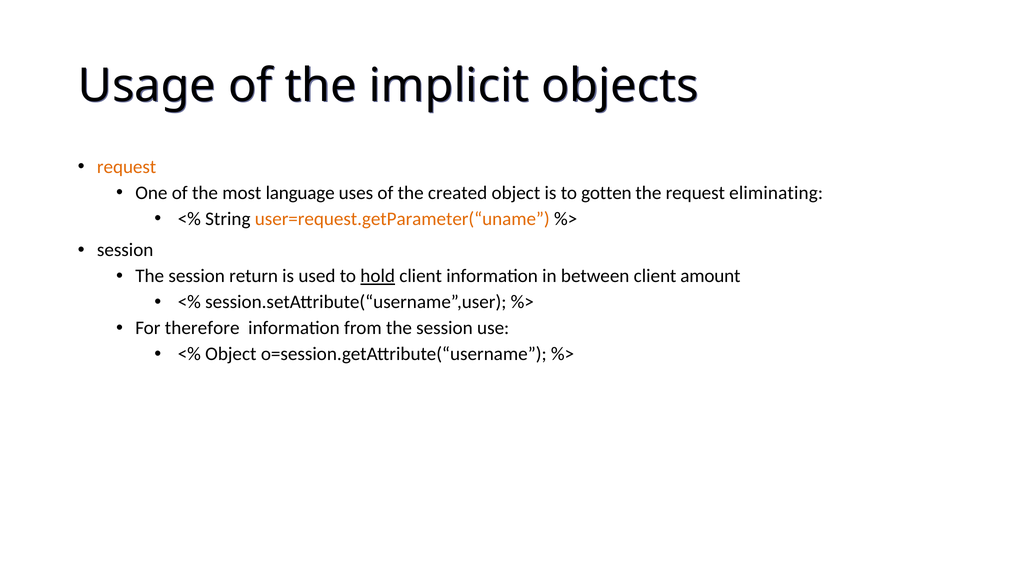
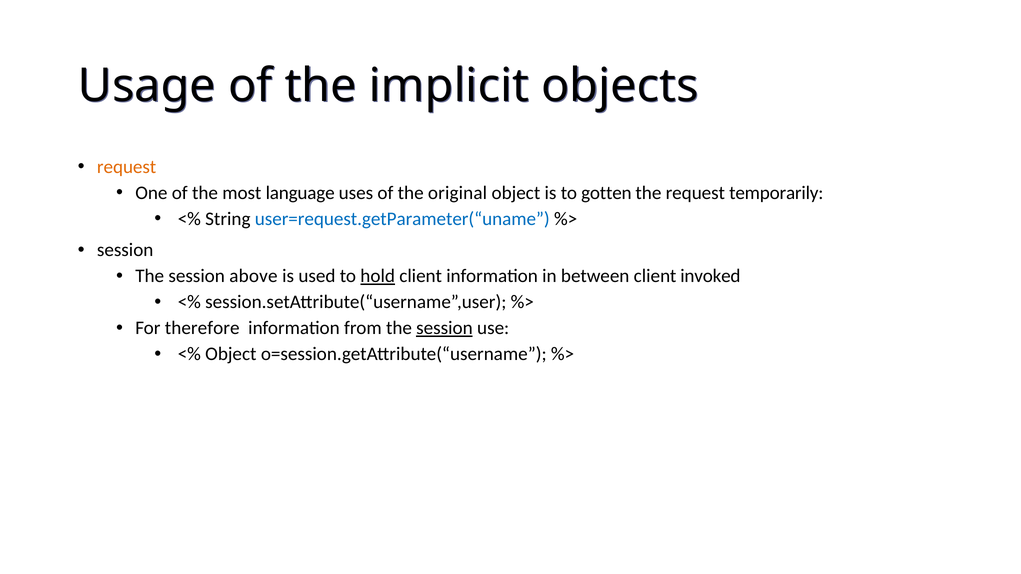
created: created -> original
eliminating: eliminating -> temporarily
user=request.getParameter(“uname colour: orange -> blue
return: return -> above
amount: amount -> invoked
session at (444, 328) underline: none -> present
